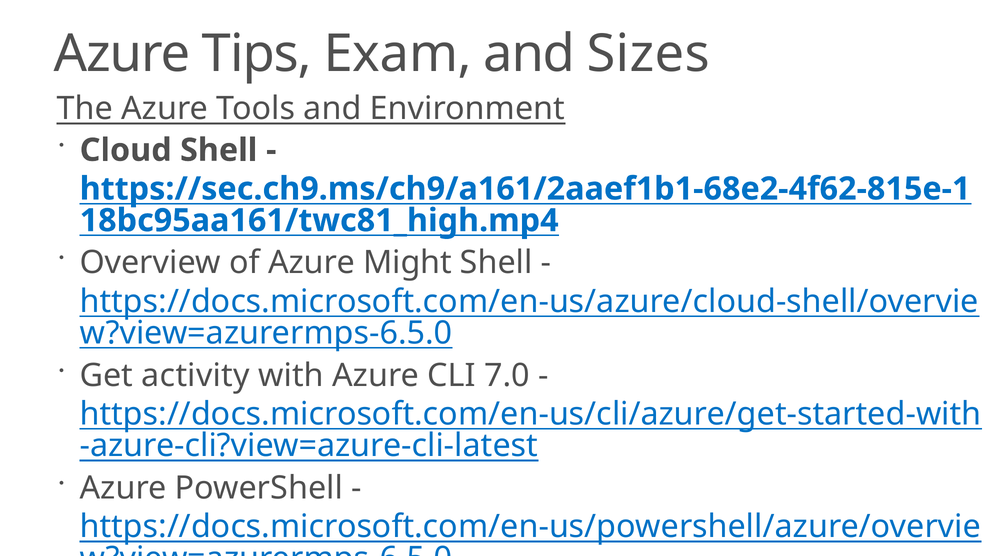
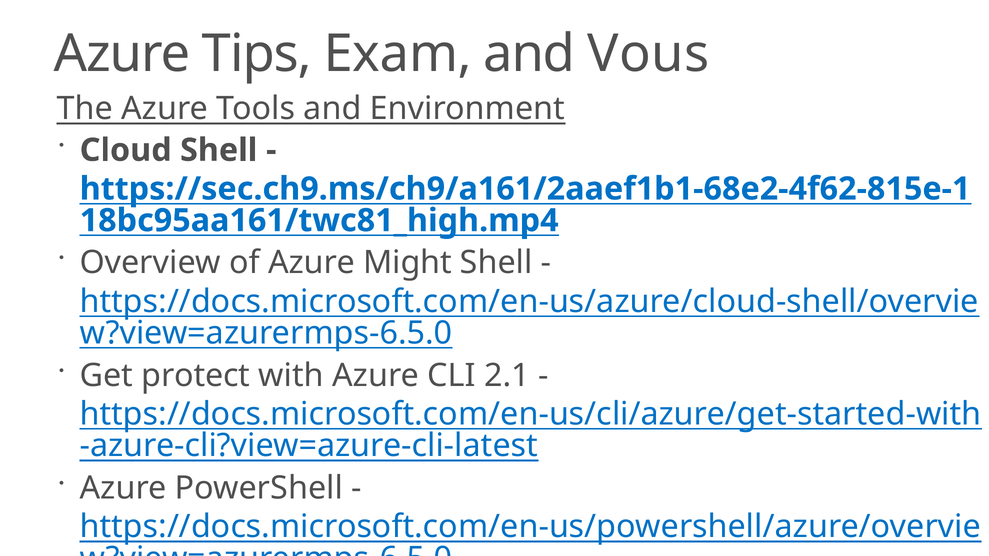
Sizes: Sizes -> Vous
activity: activity -> protect
7.0: 7.0 -> 2.1
